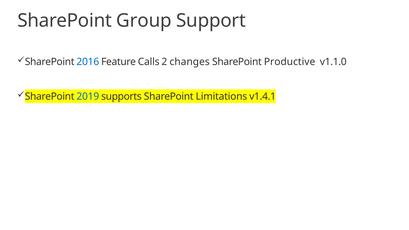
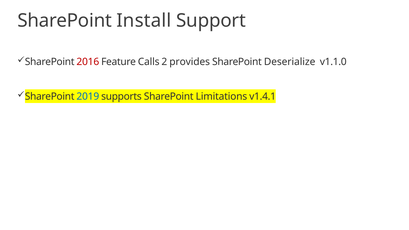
Group: Group -> Install
2016 colour: blue -> red
changes: changes -> provides
Productive: Productive -> Deserialize
